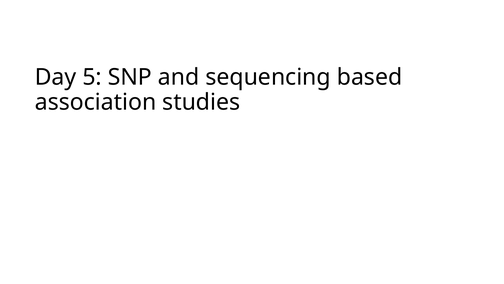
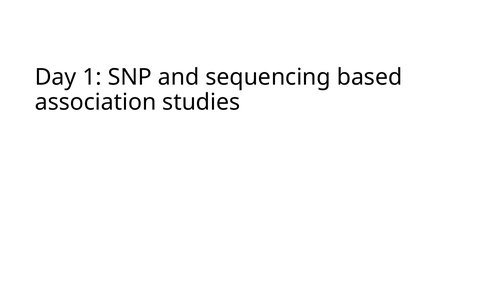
5: 5 -> 1
